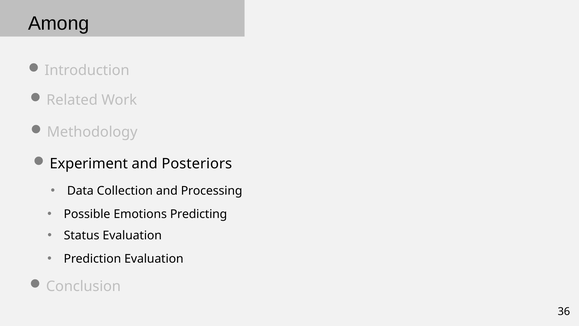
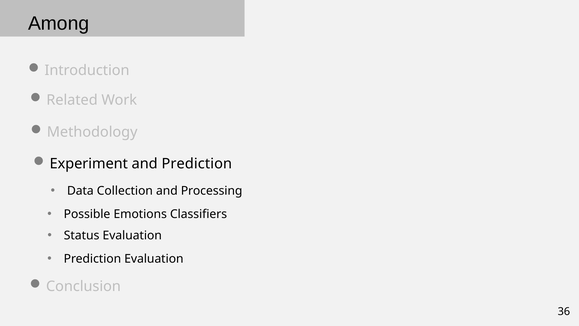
and Posteriors: Posteriors -> Prediction
Predicting: Predicting -> Classifiers
